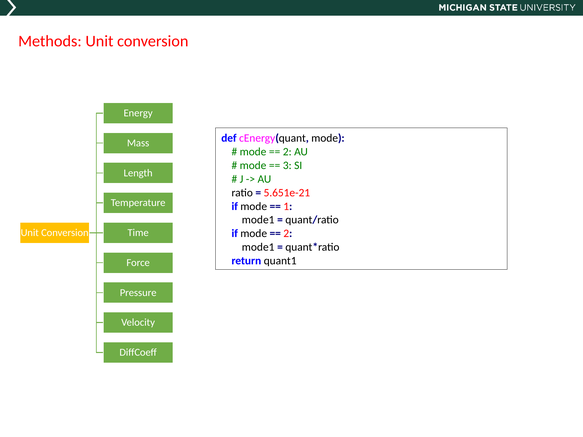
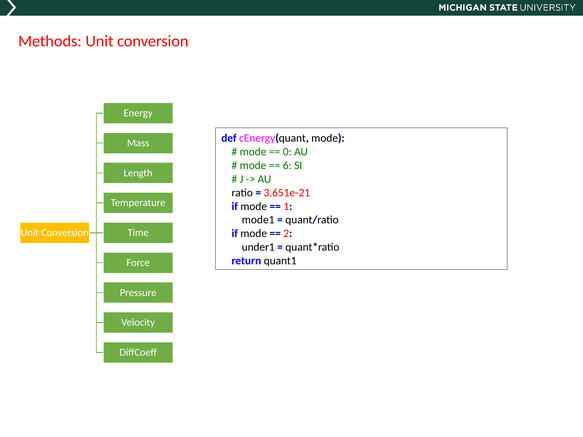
2 at (287, 152): 2 -> 0
3: 3 -> 6
5.651e-21: 5.651e-21 -> 3.651e-21
mode1 at (258, 247): mode1 -> under1
